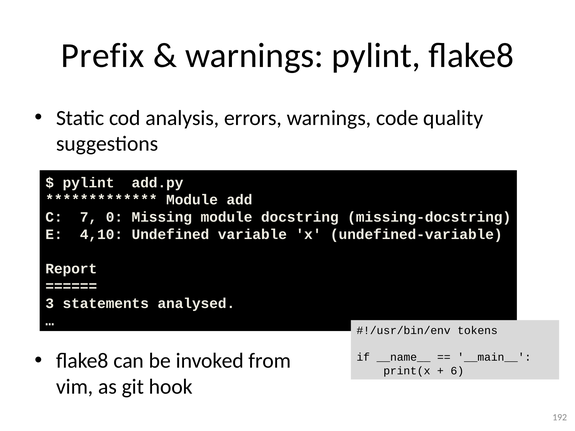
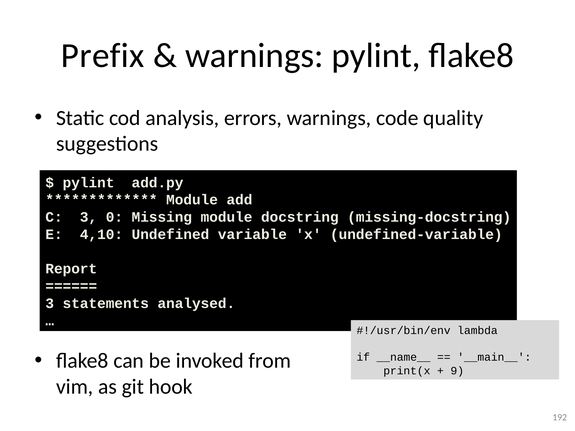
C 7: 7 -> 3
tokens: tokens -> lambda
6: 6 -> 9
